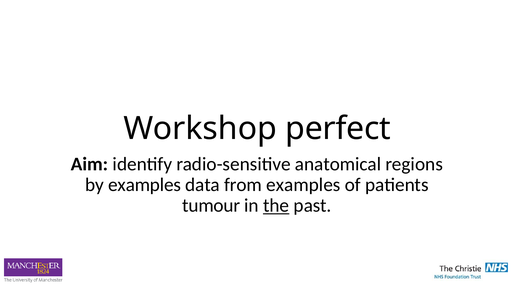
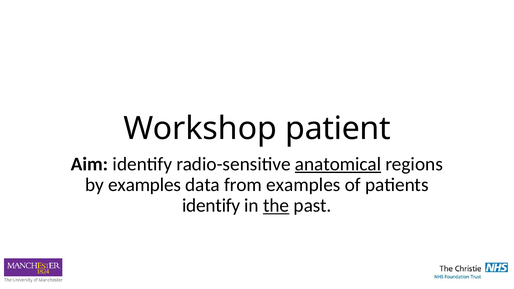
perfect: perfect -> patient
anatomical underline: none -> present
tumour at (211, 206): tumour -> identify
